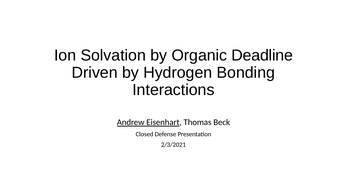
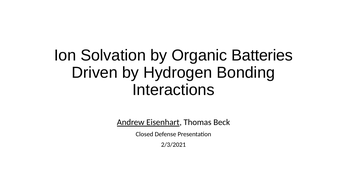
Deadline: Deadline -> Batteries
